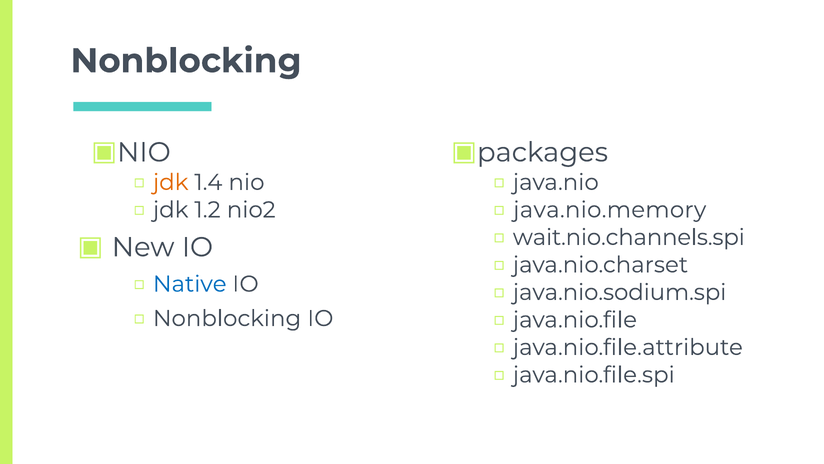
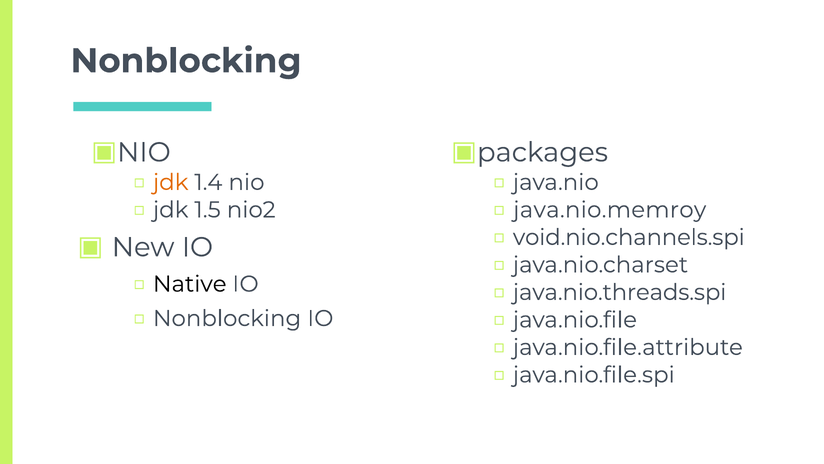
1.2: 1.2 -> 1.5
java.nio.memory: java.nio.memory -> java.nio.memroy
wait.nio.channels.spi: wait.nio.channels.spi -> void.nio.channels.spi
Native colour: blue -> black
java.nio.sodium.spi: java.nio.sodium.spi -> java.nio.threads.spi
